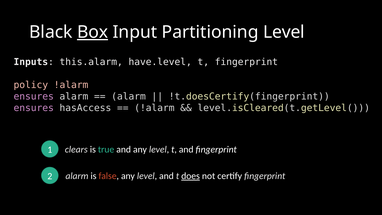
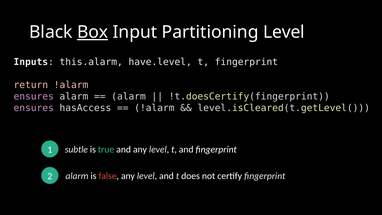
policy: policy -> return
clears: clears -> subtle
does underline: present -> none
